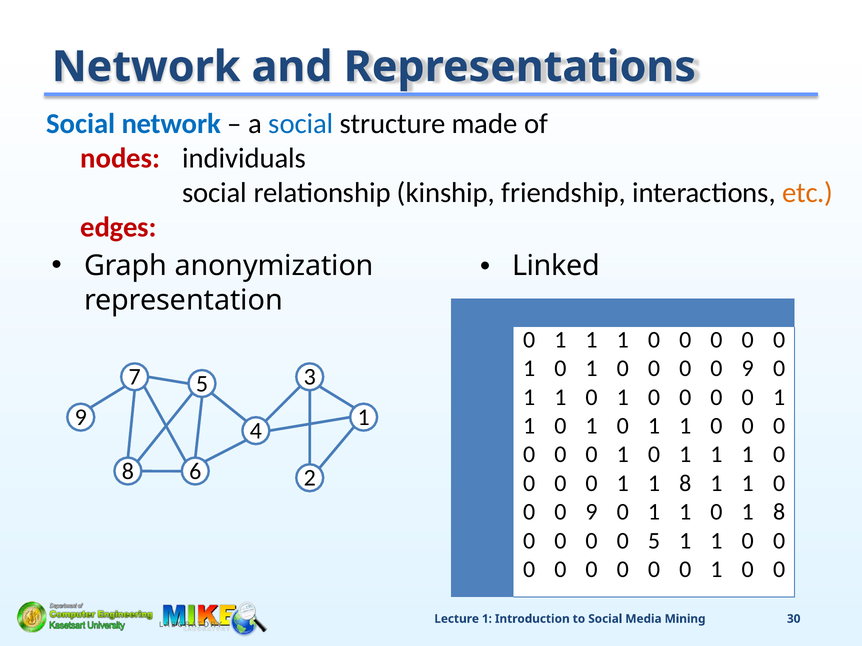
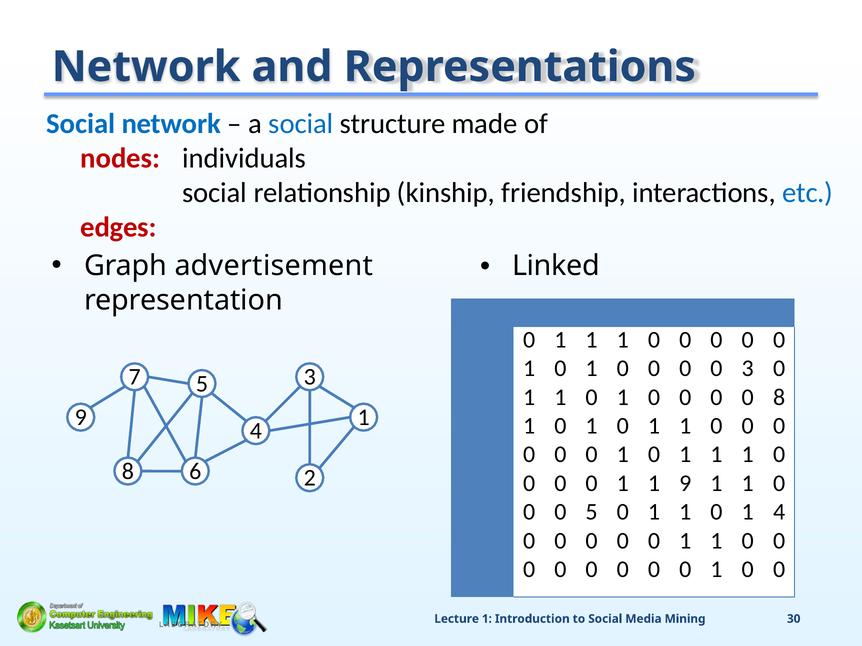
etc colour: orange -> blue
anonymization: anonymization -> advertisement
9 at (748, 369): 9 -> 3
1 at (779, 398): 1 -> 8
1 1 8: 8 -> 9
9 at (592, 512): 9 -> 5
0 1 8: 8 -> 4
5 at (654, 541): 5 -> 0
